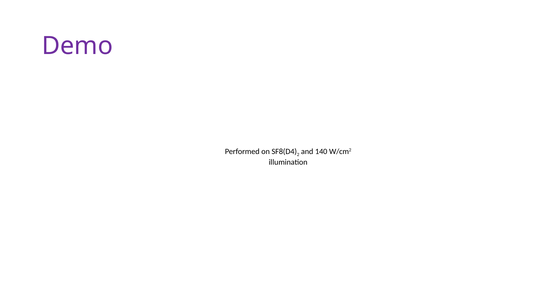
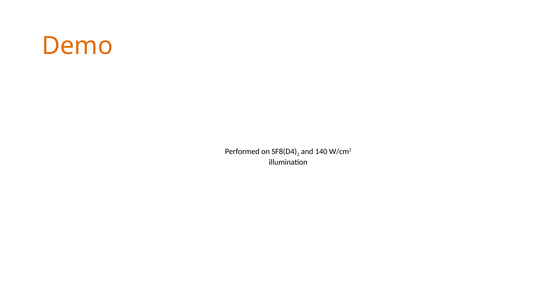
Demo colour: purple -> orange
